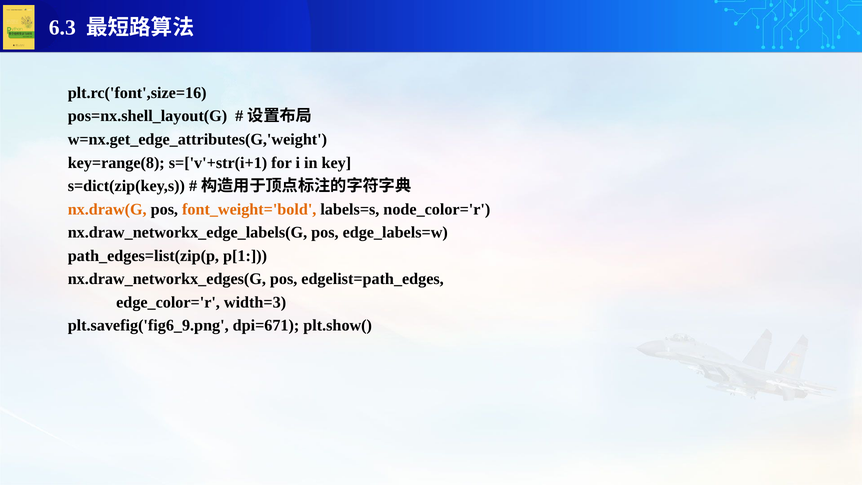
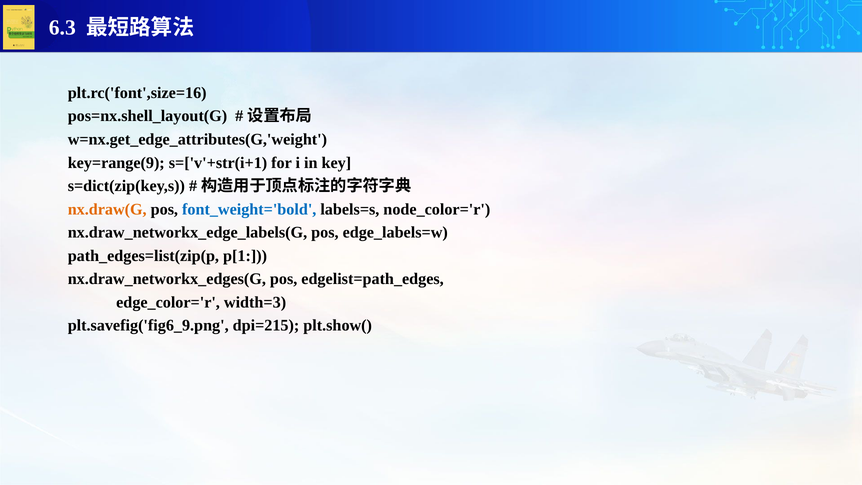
key=range(8: key=range(8 -> key=range(9
font_weight='bold colour: orange -> blue
dpi=671: dpi=671 -> dpi=215
